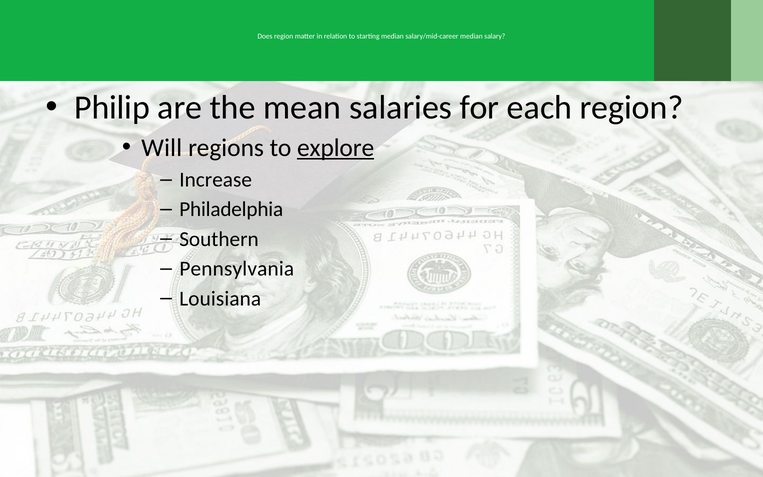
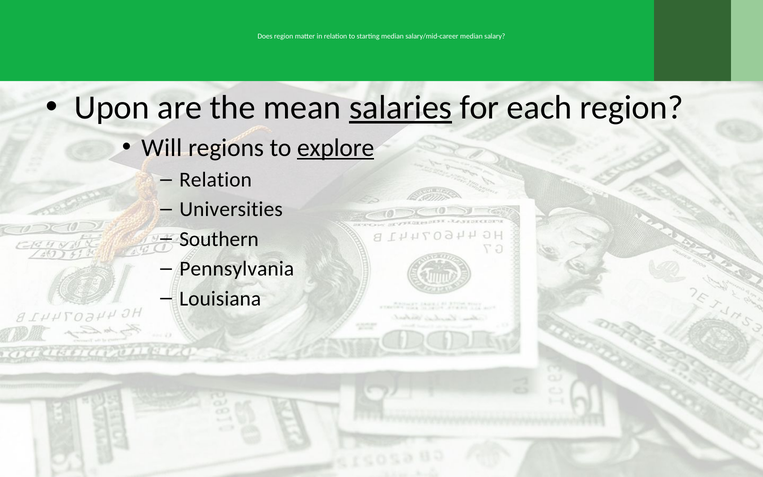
Philip: Philip -> Upon
salaries underline: none -> present
Increase at (216, 180): Increase -> Relation
Philadelphia: Philadelphia -> Universities
